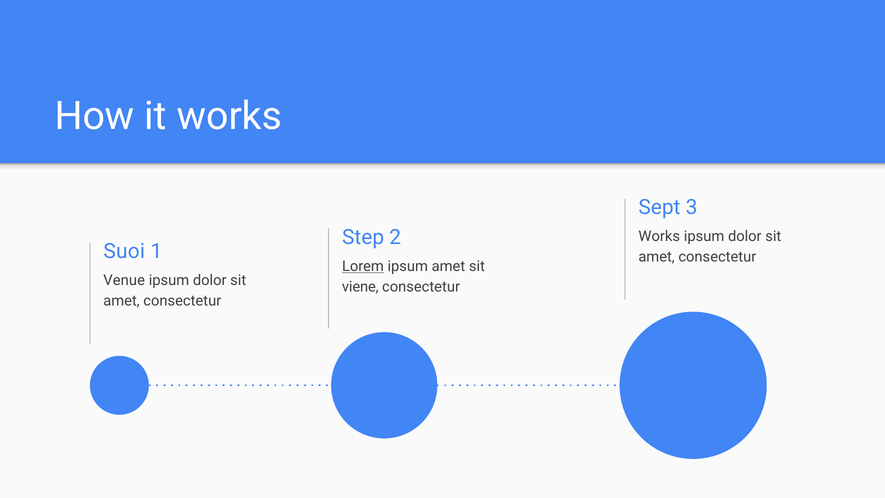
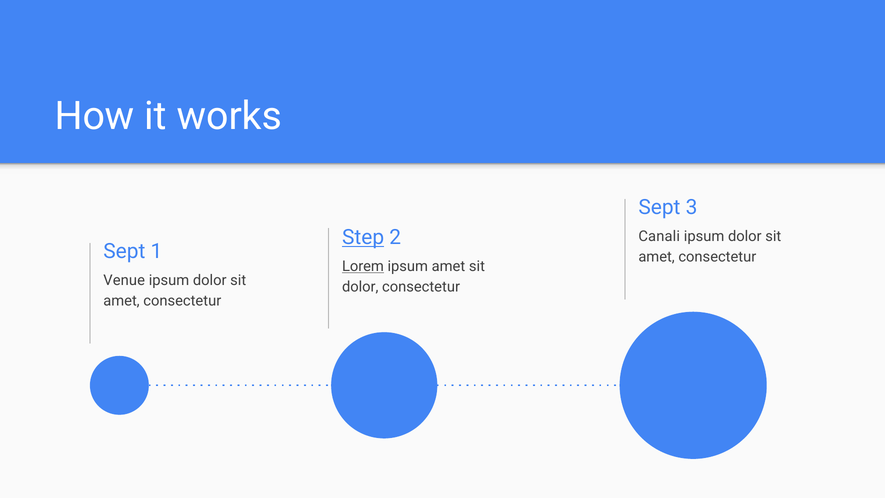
Step underline: none -> present
Works at (659, 236): Works -> Canali
Suoi at (124, 251): Suoi -> Sept
viene at (360, 287): viene -> dolor
